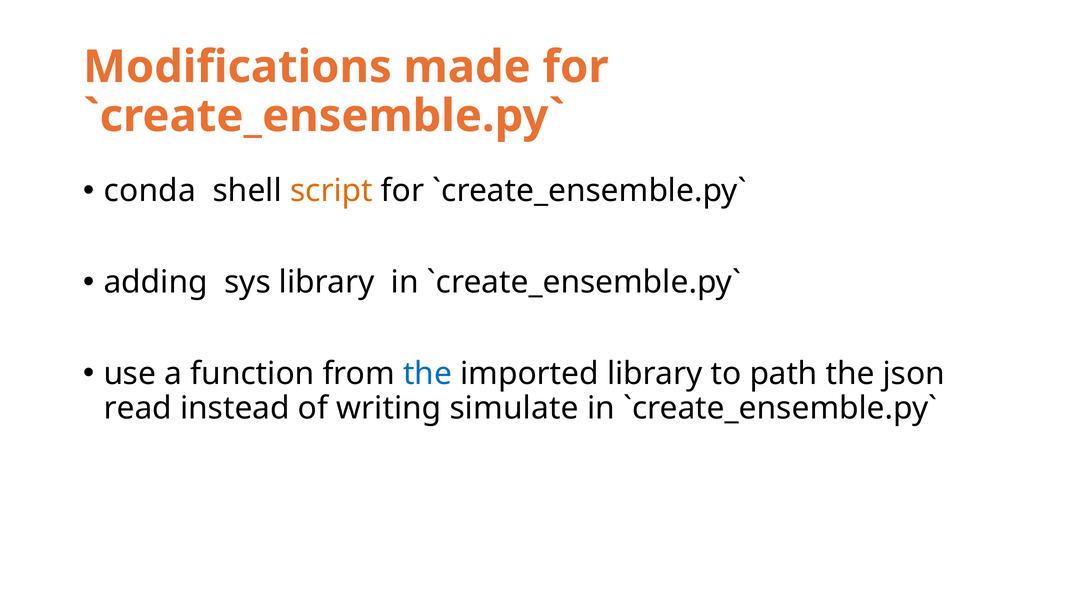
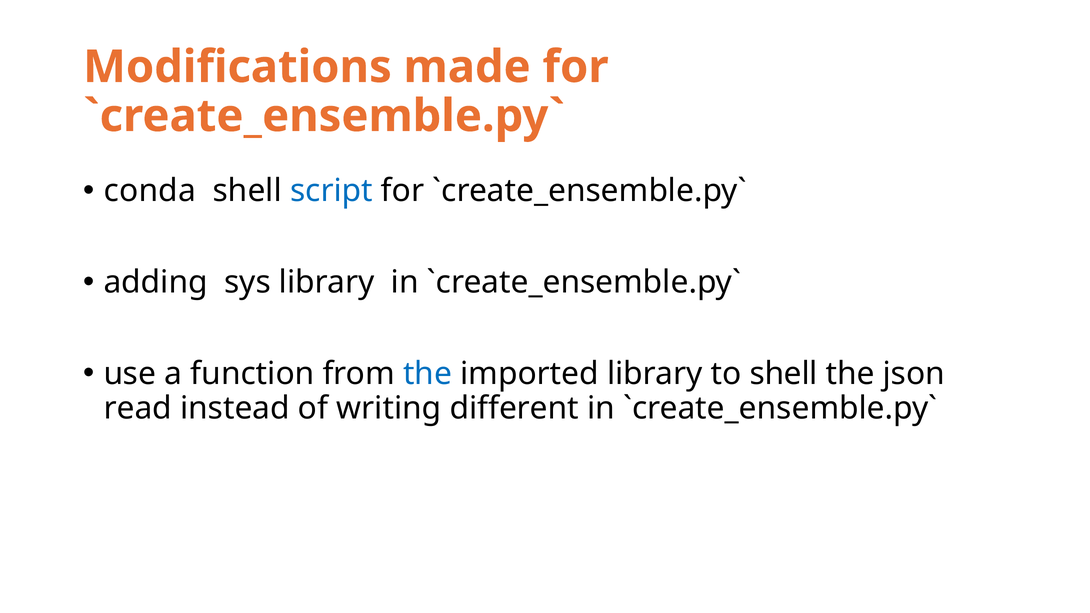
script colour: orange -> blue
to path: path -> shell
simulate: simulate -> different
